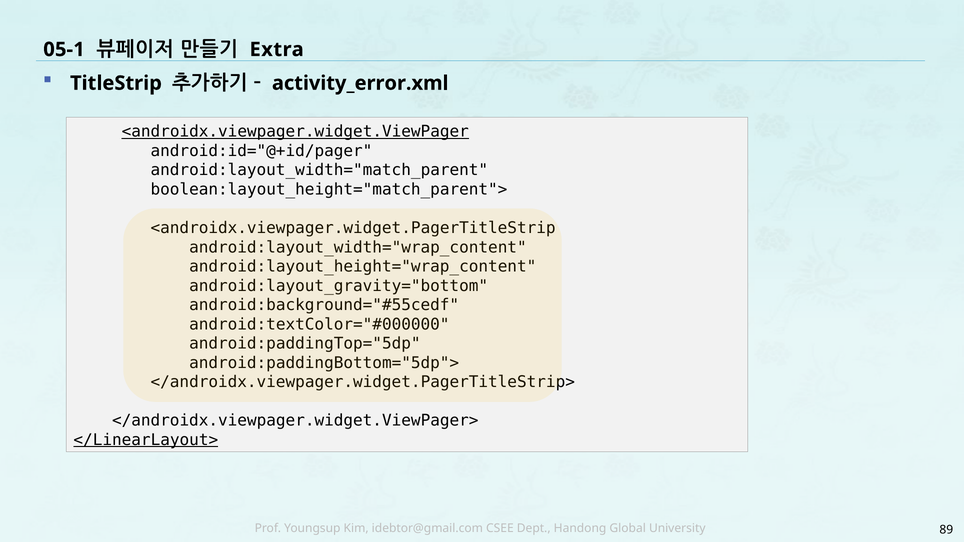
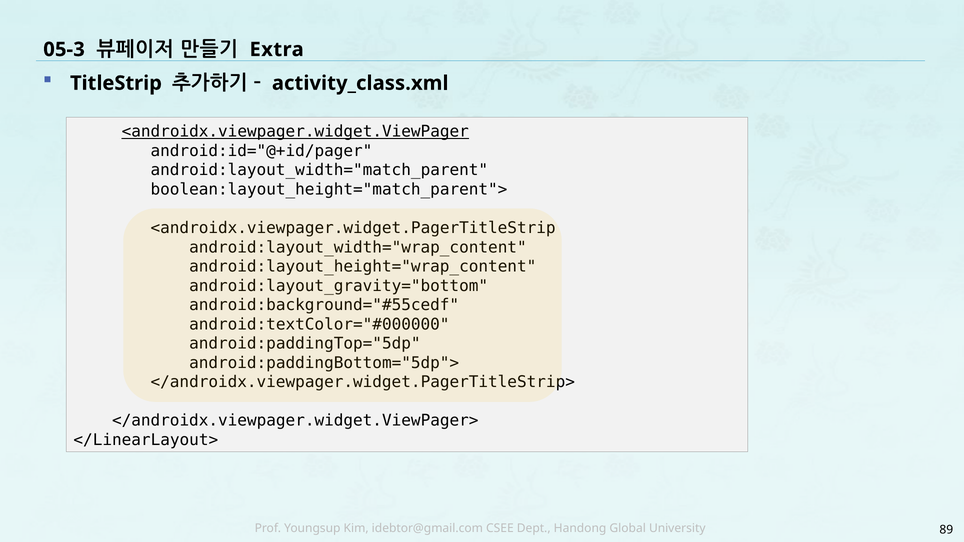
05-1: 05-1 -> 05-3
activity_error.xml: activity_error.xml -> activity_class.xml
</LinearLayout> underline: present -> none
